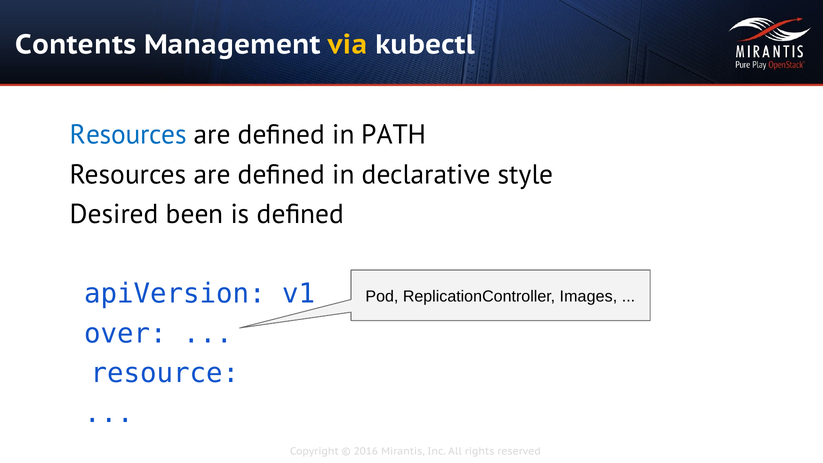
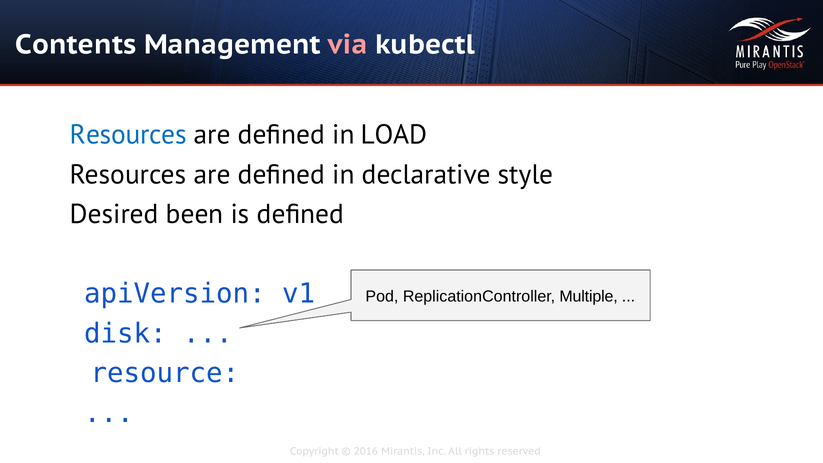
via colour: yellow -> pink
PATH: PATH -> LOAD
Images: Images -> Multiple
over: over -> disk
